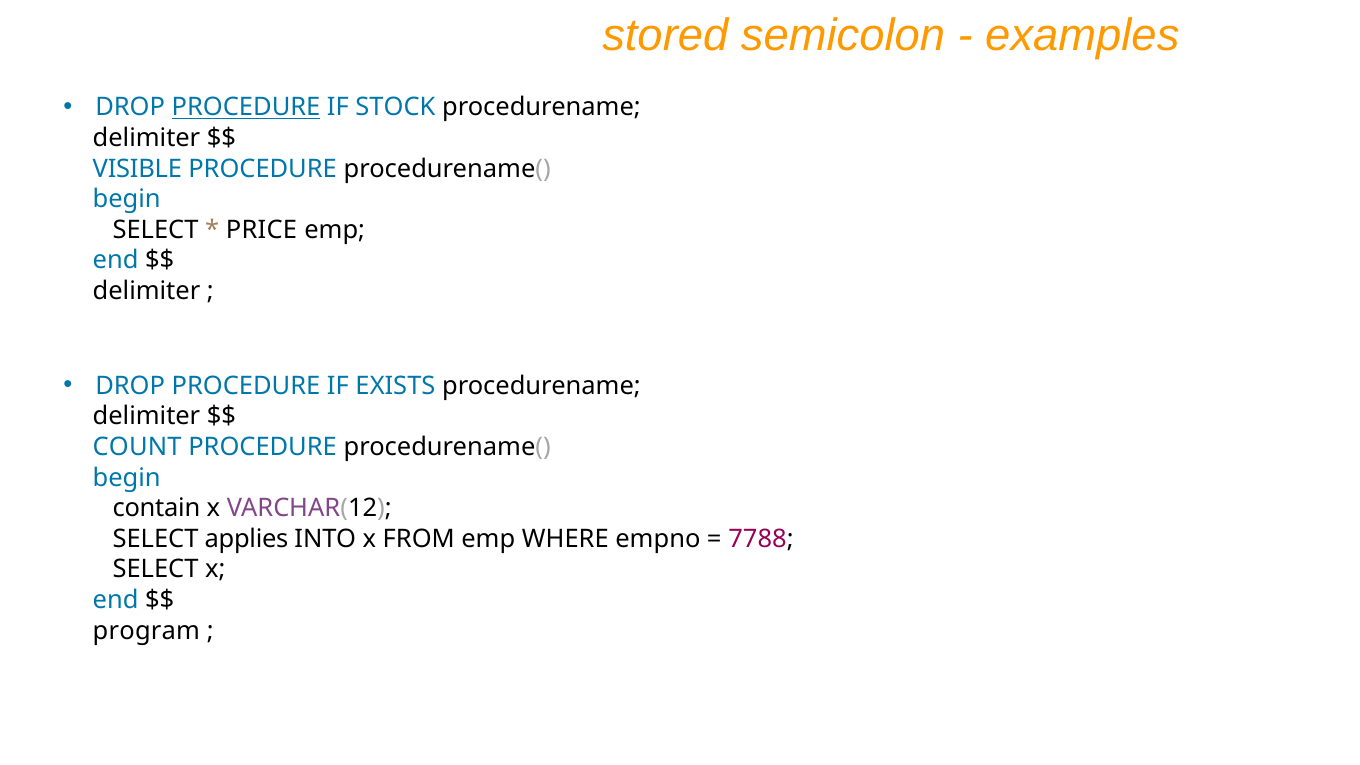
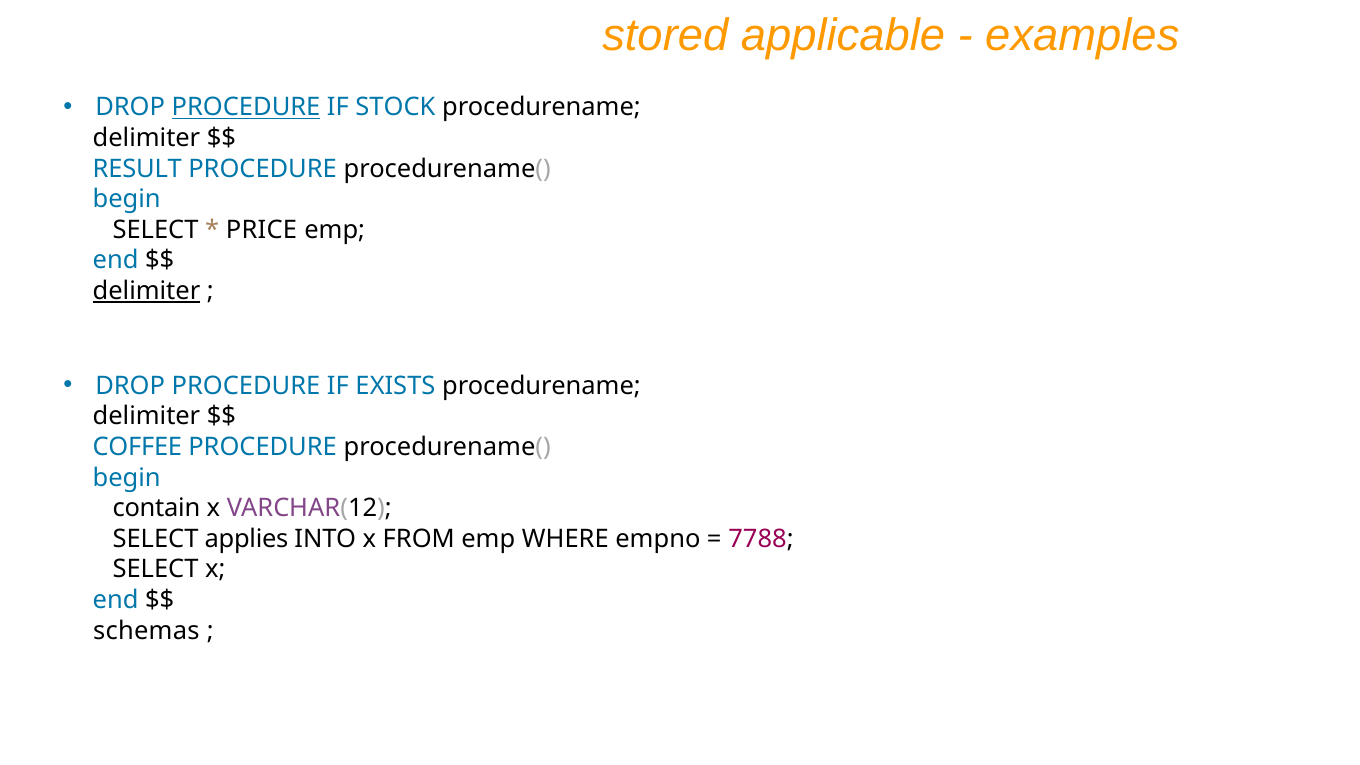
semicolon: semicolon -> applicable
VISIBLE: VISIBLE -> RESULT
delimiter at (147, 291) underline: none -> present
COUNT: COUNT -> COFFEE
program: program -> schemas
